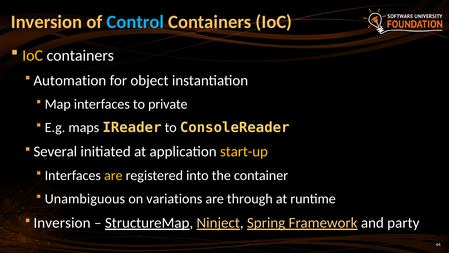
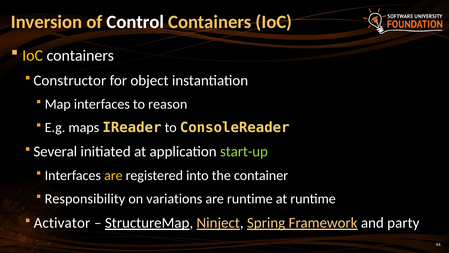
Control colour: light blue -> white
Automation: Automation -> Constructor
private: private -> reason
start-up colour: yellow -> light green
Unambiguous: Unambiguous -> Responsibility
are through: through -> runtime
Inversion at (62, 222): Inversion -> Activator
